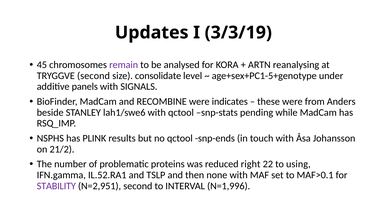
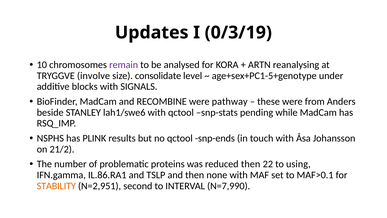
3/3/19: 3/3/19 -> 0/3/19
45: 45 -> 10
TRYGGVE second: second -> involve
panels: panels -> blocks
indicates: indicates -> pathway
reduced right: right -> then
IL.52.RA1: IL.52.RA1 -> IL.86.RA1
STABILITY colour: purple -> orange
N=1,996: N=1,996 -> N=7,990
